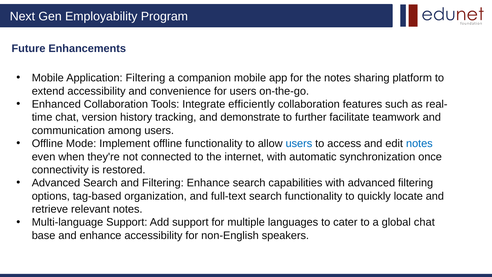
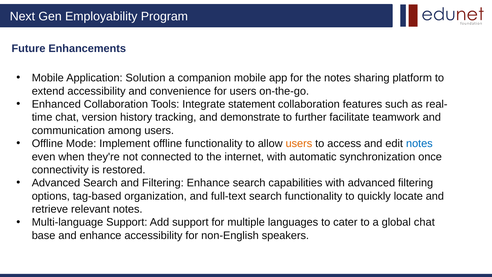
Application Filtering: Filtering -> Solution
efficiently: efficiently -> statement
users at (299, 144) colour: blue -> orange
